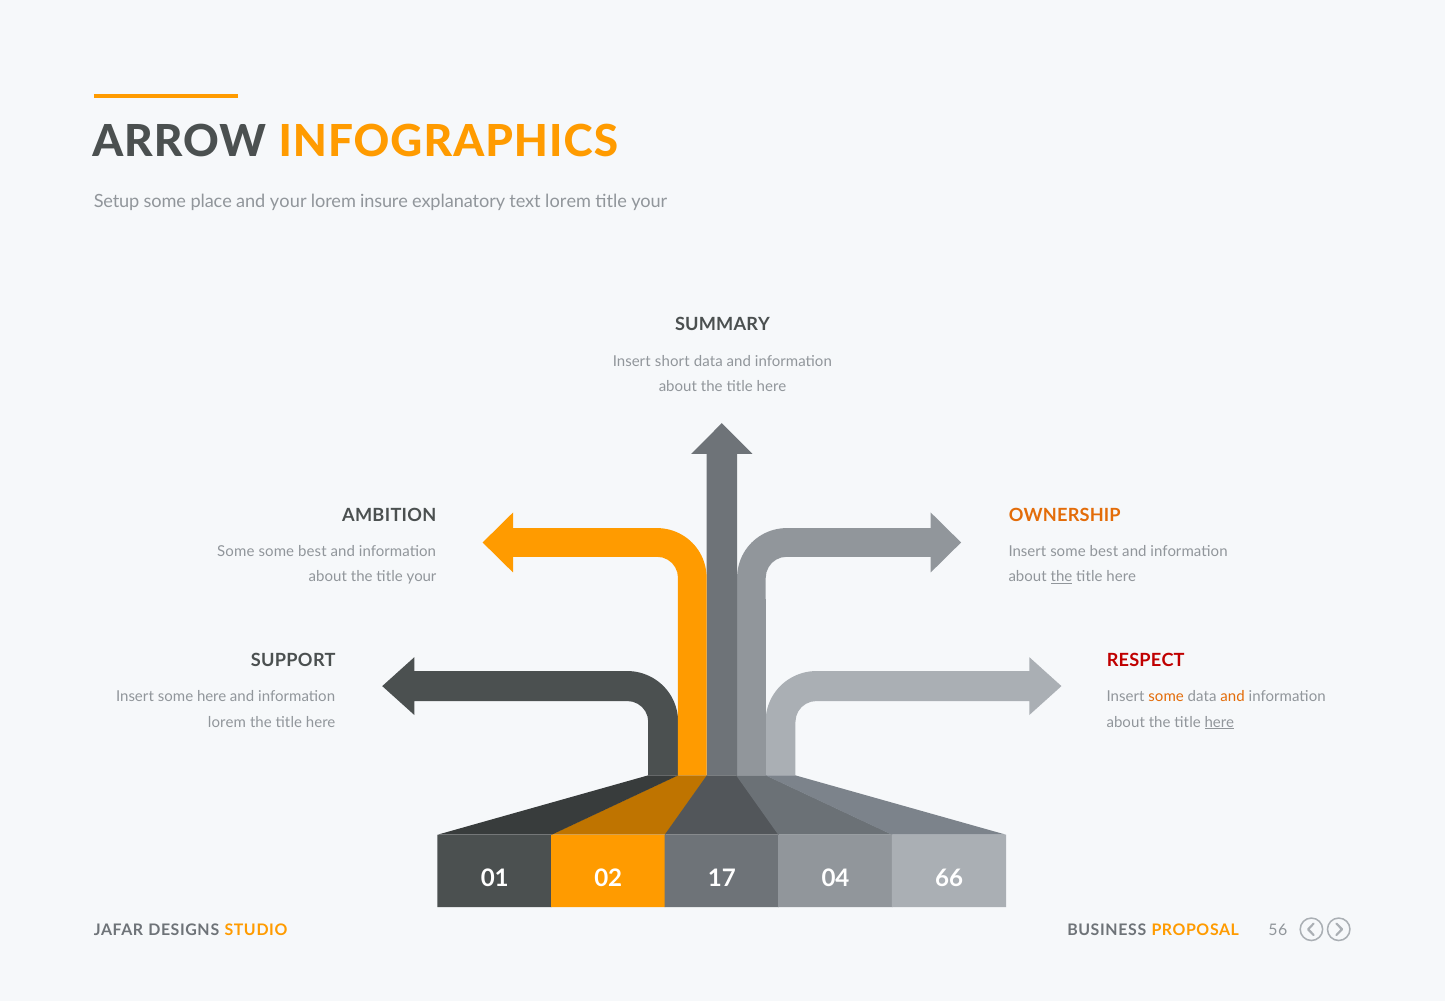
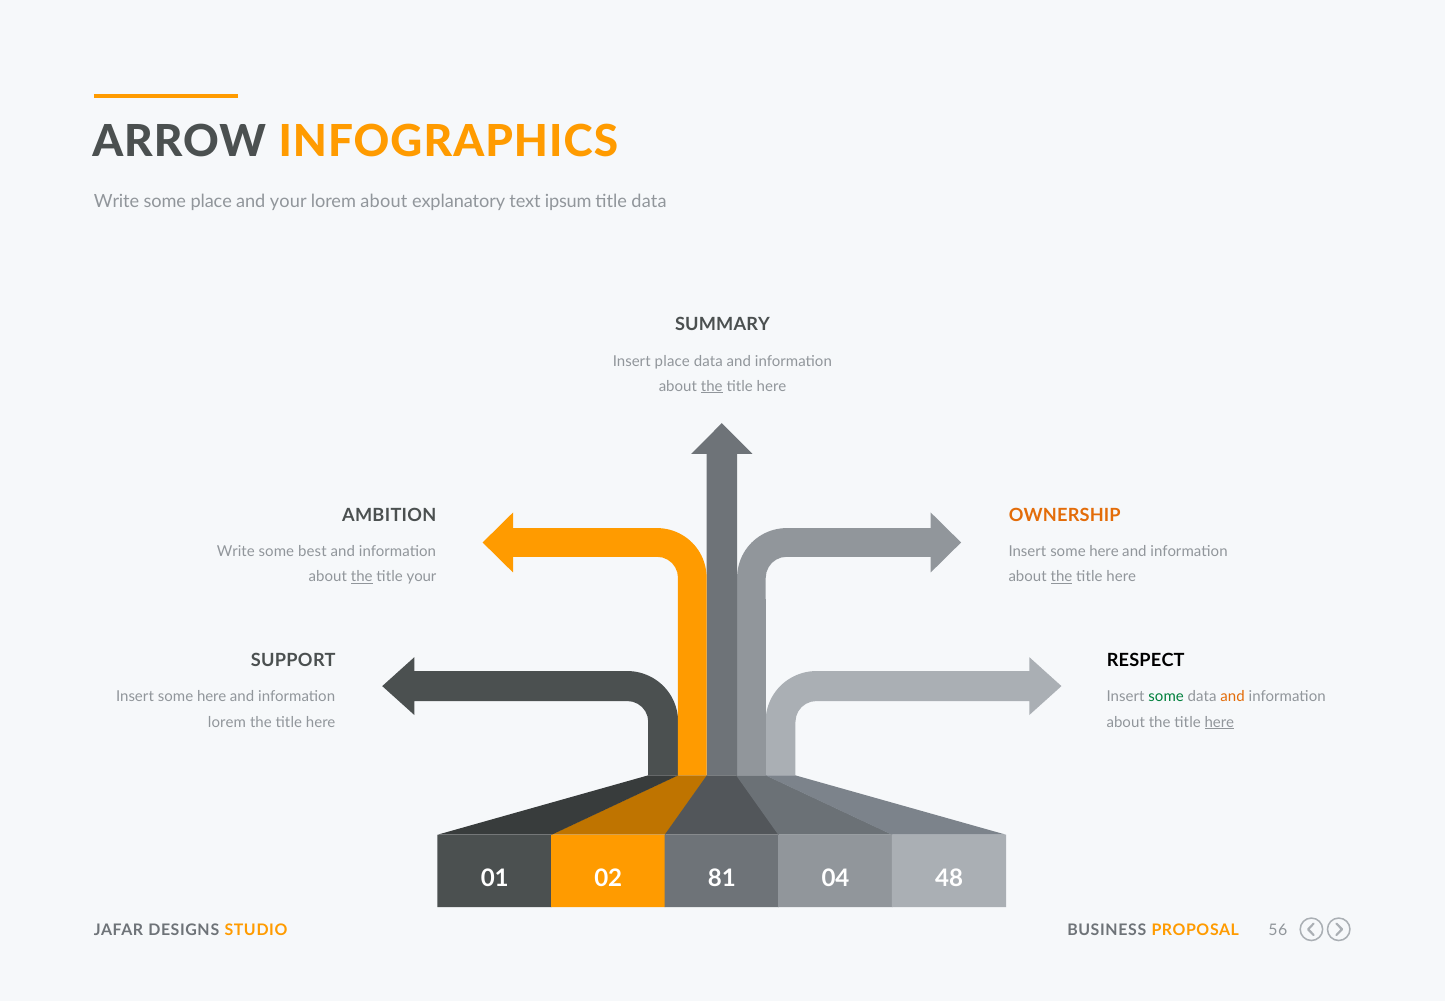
Setup at (117, 201): Setup -> Write
lorem insure: insure -> about
text lorem: lorem -> ipsum
your at (649, 201): your -> data
Insert short: short -> place
the at (712, 386) underline: none -> present
Some at (236, 551): Some -> Write
best at (1104, 551): best -> here
the at (362, 576) underline: none -> present
RESPECT colour: red -> black
some at (1166, 696) colour: orange -> green
17: 17 -> 81
66: 66 -> 48
